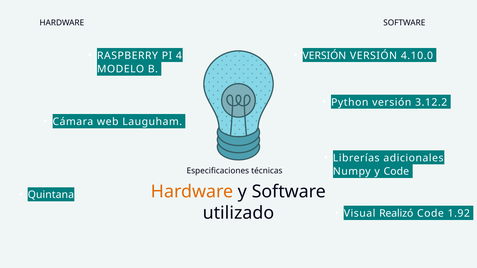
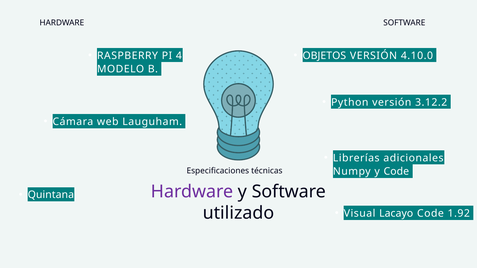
VERSIÓN at (324, 56): VERSIÓN -> OBJETOS
Hardware at (192, 192) colour: orange -> purple
Realizó: Realizó -> Lacayo
